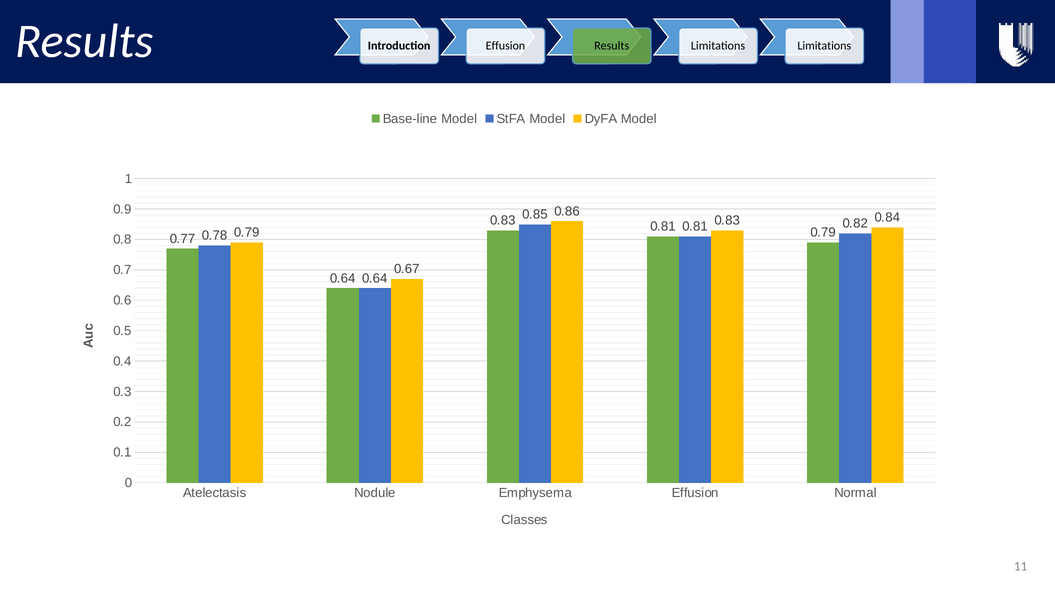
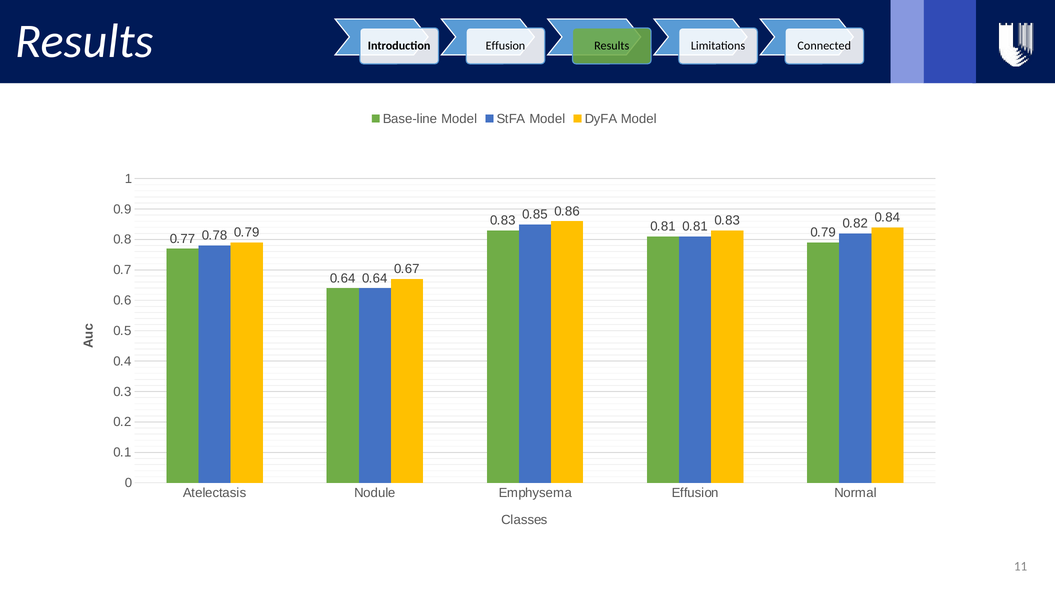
Limitations Limitations: Limitations -> Connected
